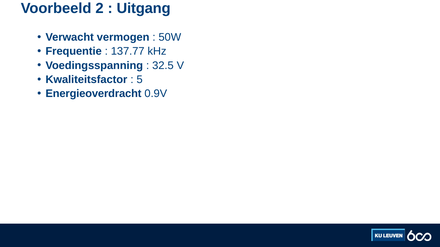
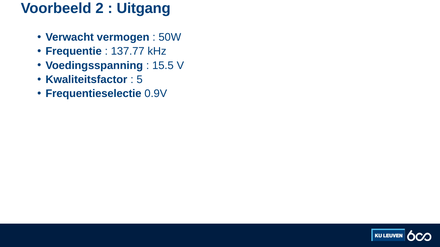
32.5: 32.5 -> 15.5
Energieoverdracht: Energieoverdracht -> Frequentieselectie
